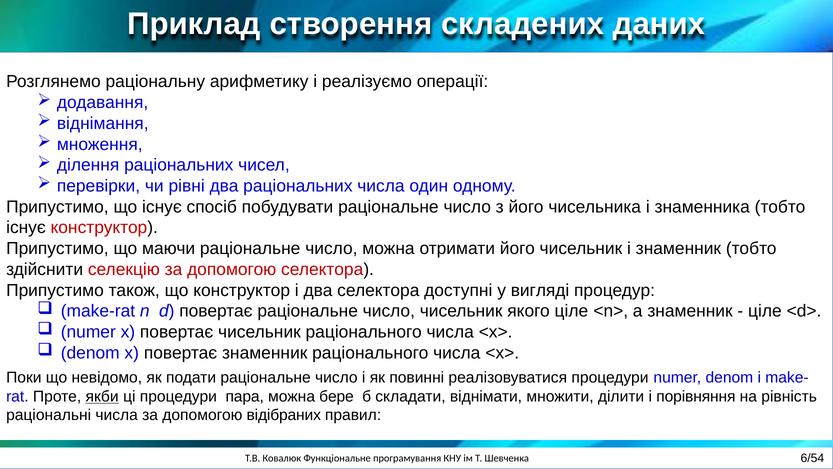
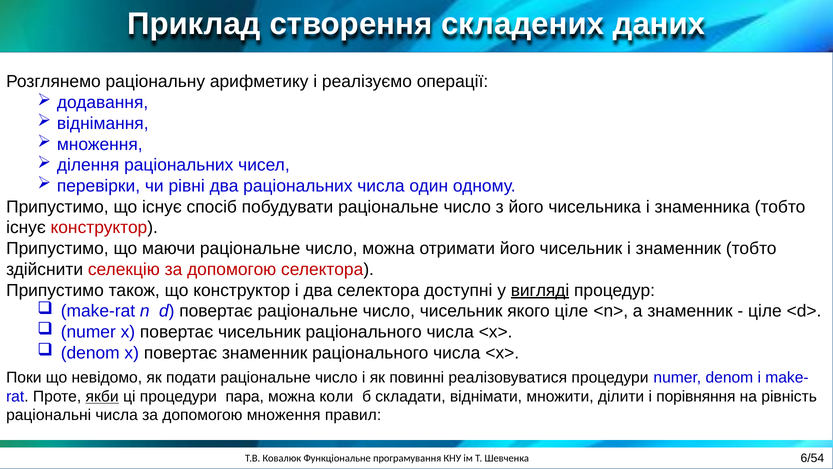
вигляді underline: none -> present
бере: бере -> коли
допомогою відібраних: відібраних -> множення
